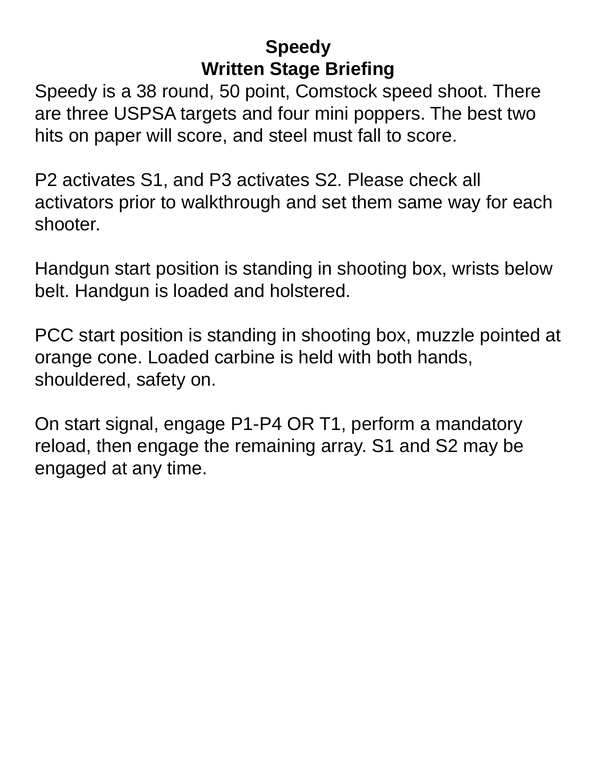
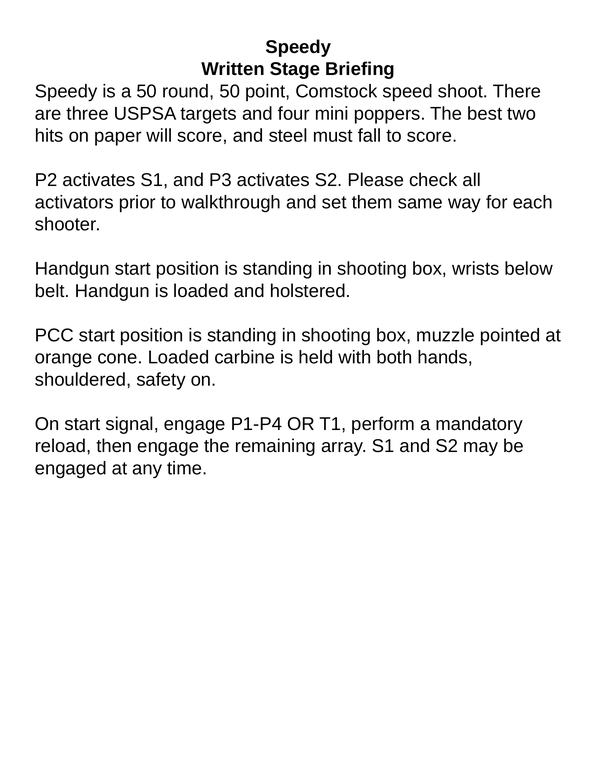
a 38: 38 -> 50
